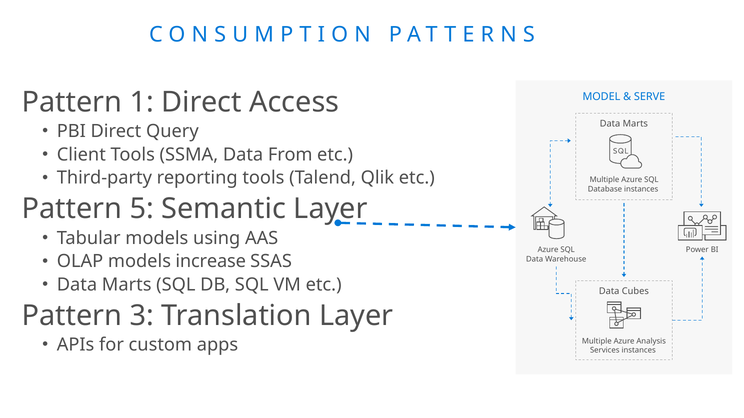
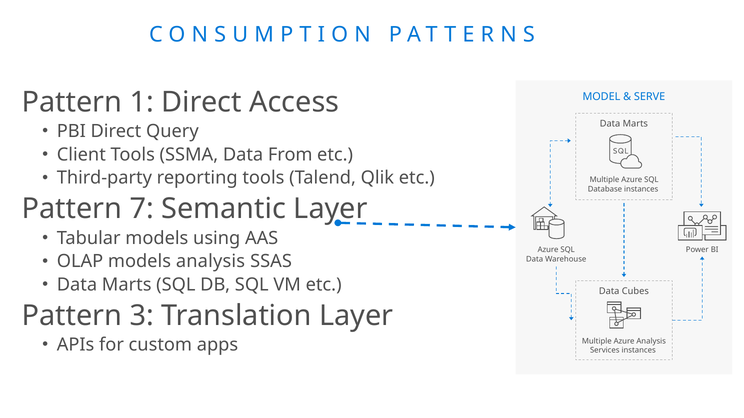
5: 5 -> 7
models increase: increase -> analysis
